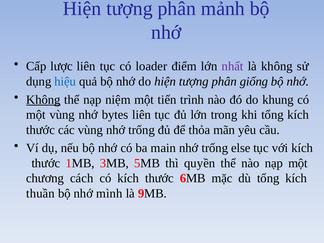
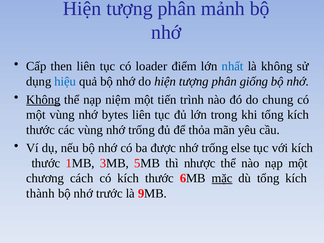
lược: lược -> then
nhất colour: purple -> blue
khung: khung -> chung
main: main -> được
quyền: quyền -> nhược
mặc underline: none -> present
thuần: thuần -> thành
mình: mình -> trước
